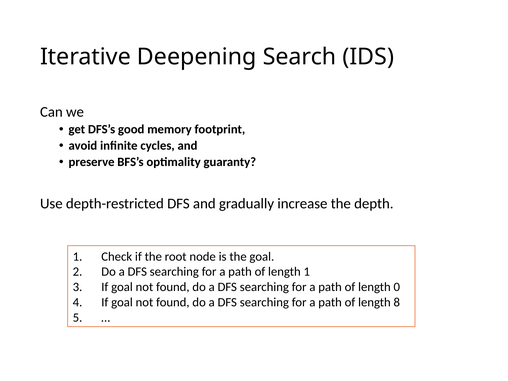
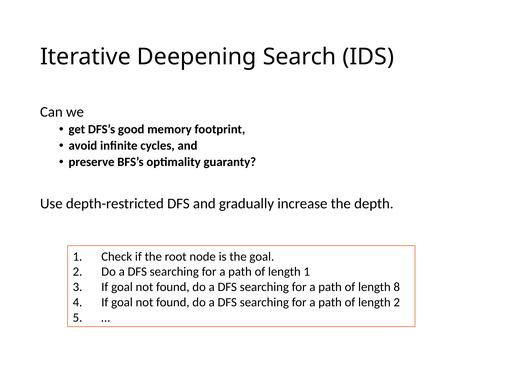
0: 0 -> 8
length 8: 8 -> 2
